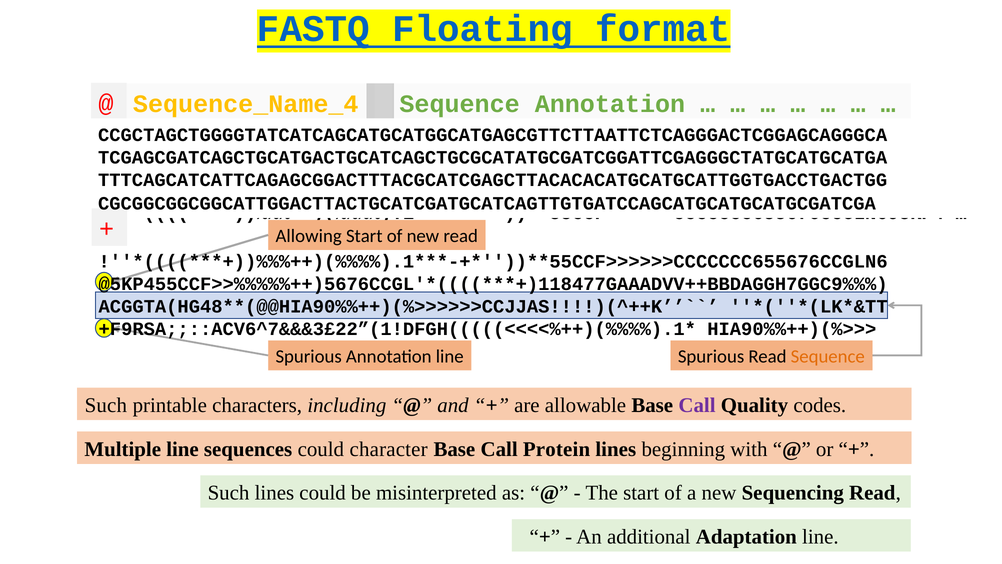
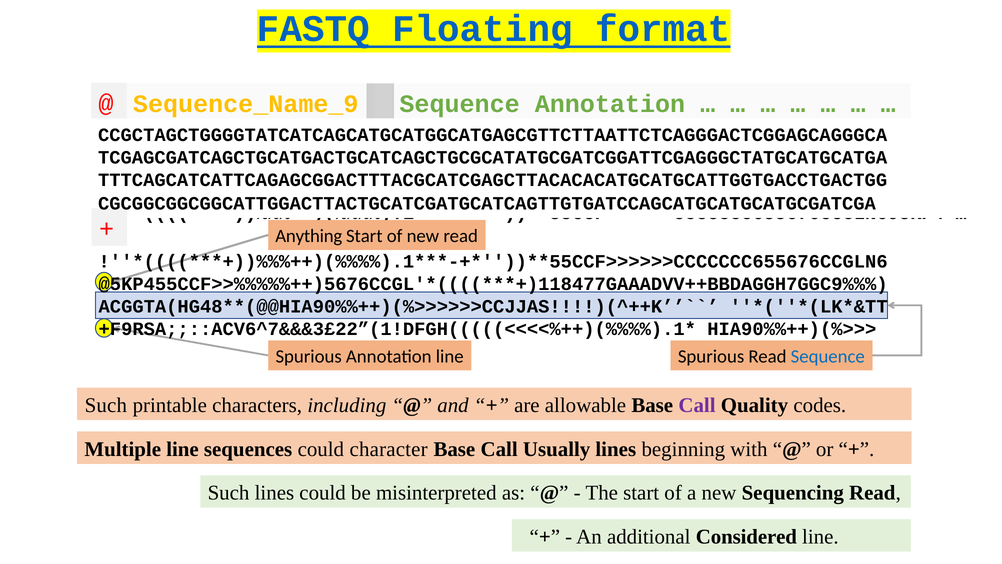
Sequence_Name_4: Sequence_Name_4 -> Sequence_Name_9
Allowing: Allowing -> Anything
Sequence at (828, 356) colour: orange -> blue
Protein: Protein -> Usually
Adaptation: Adaptation -> Considered
